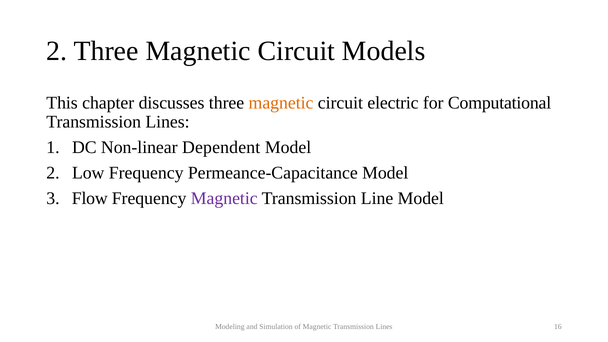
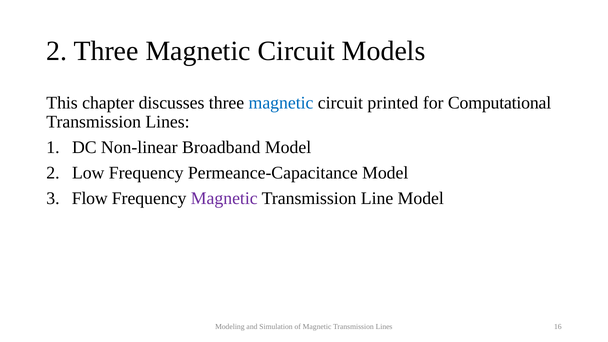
magnetic at (281, 103) colour: orange -> blue
electric: electric -> printed
Dependent: Dependent -> Broadband
